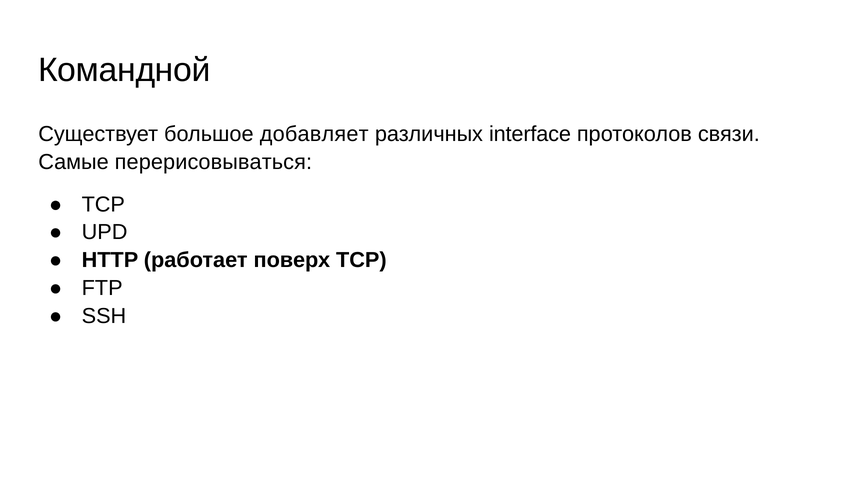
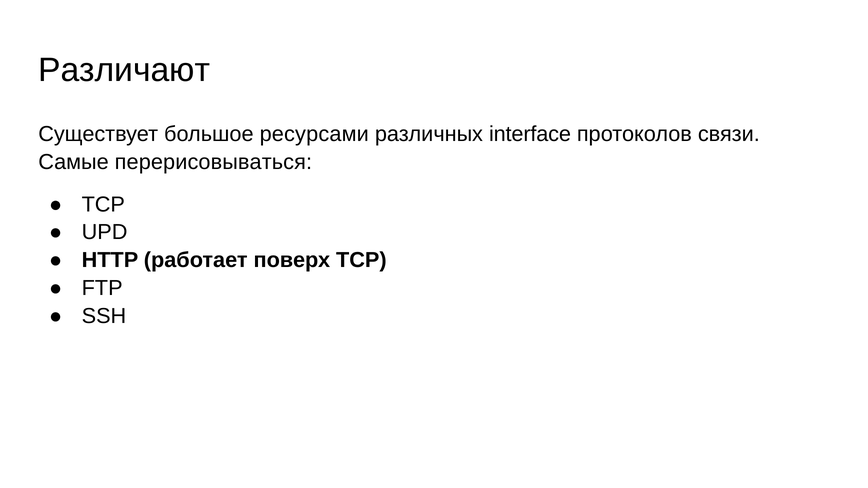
Командной: Командной -> Различают
добавляет: добавляет -> ресурсами
